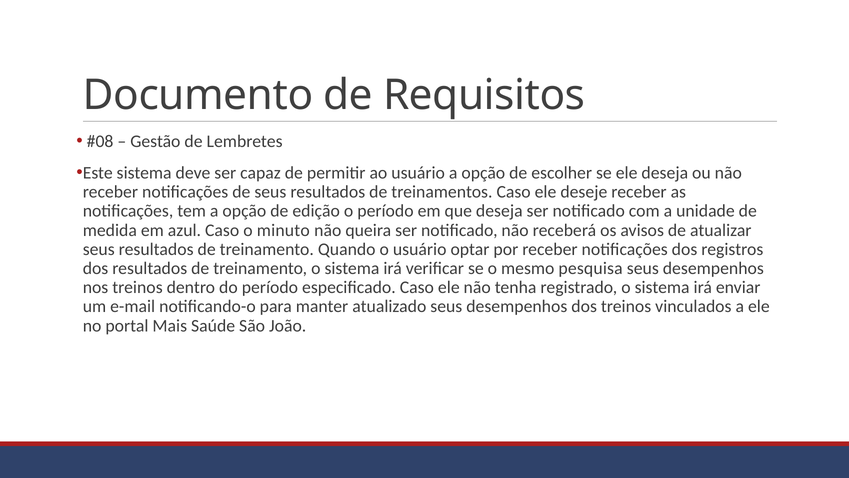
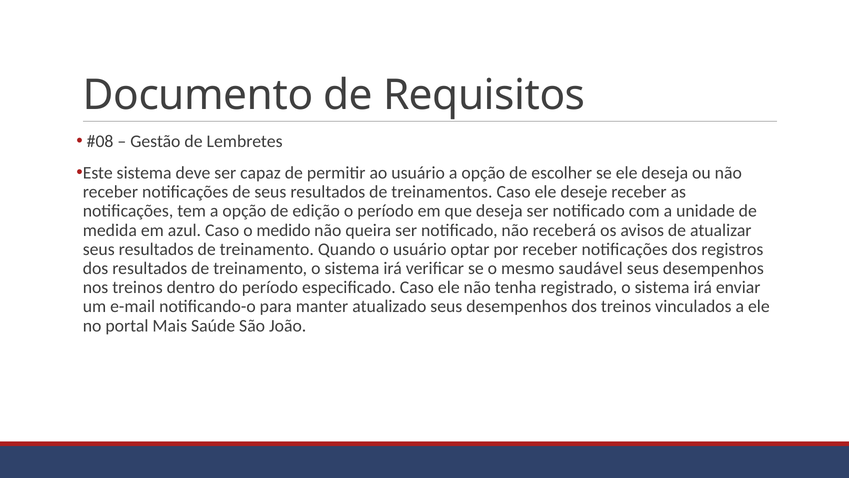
minuto: minuto -> medido
pesquisa: pesquisa -> saudável
